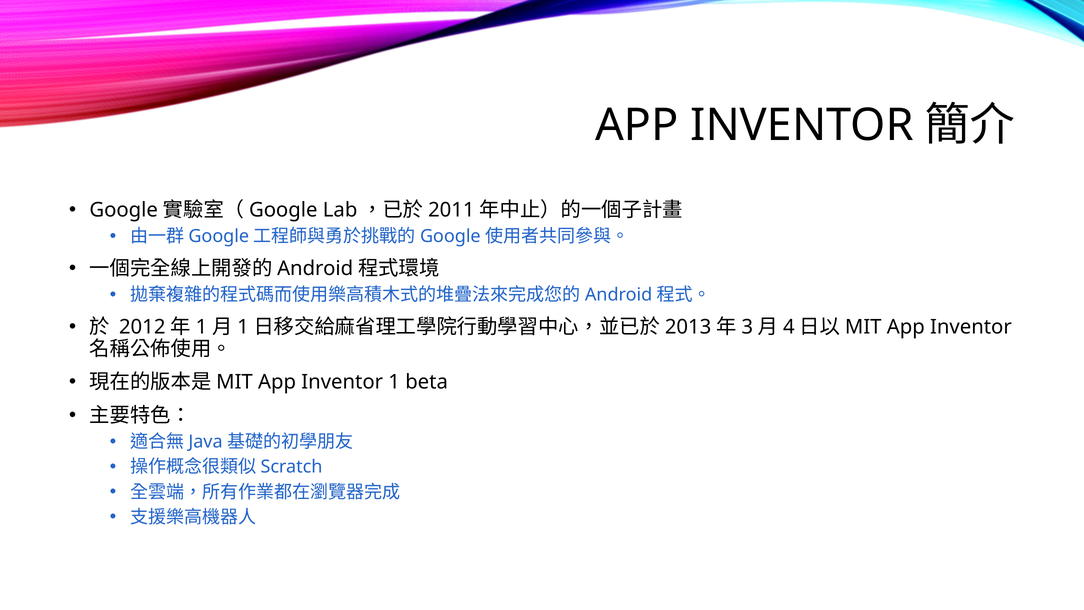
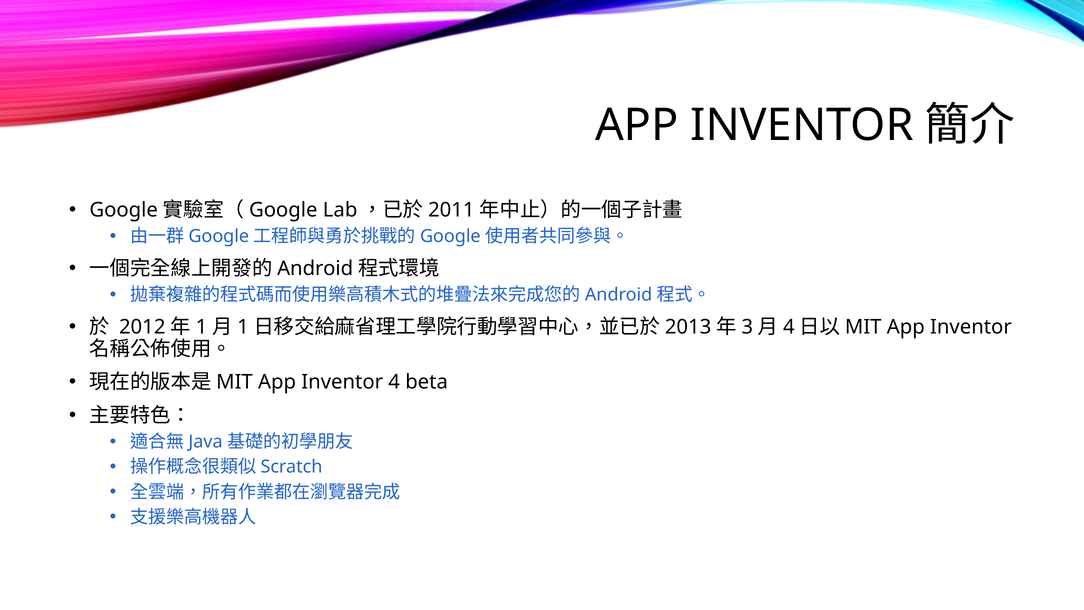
1: 1 -> 4
